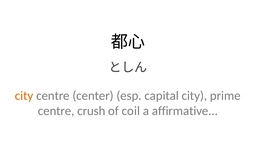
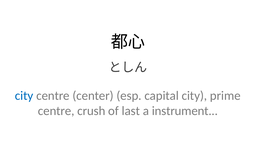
city at (24, 96) colour: orange -> blue
coil: coil -> last
affirmative: affirmative -> instrument
